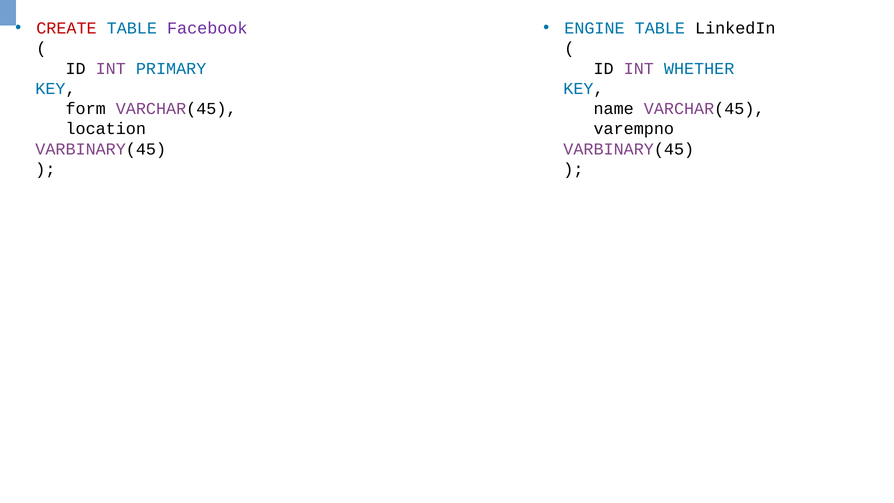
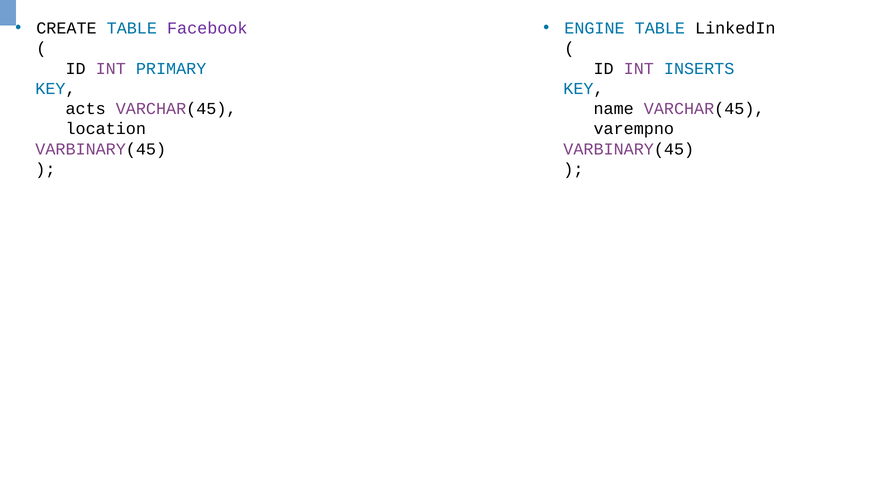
CREATE colour: red -> black
WHETHER: WHETHER -> INSERTS
form: form -> acts
